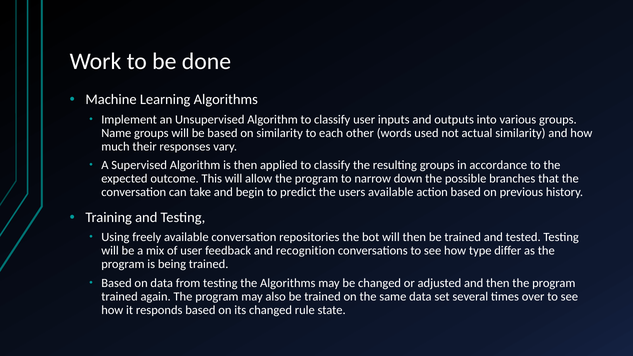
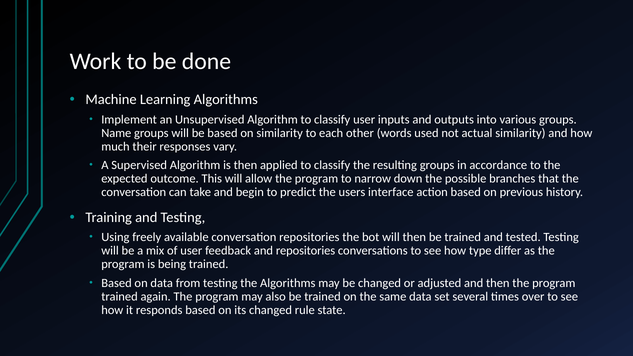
users available: available -> interface
and recognition: recognition -> repositories
